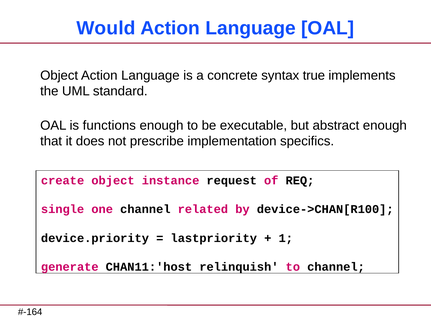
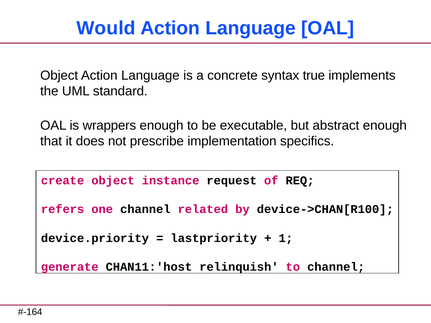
functions: functions -> wrappers
single: single -> refers
